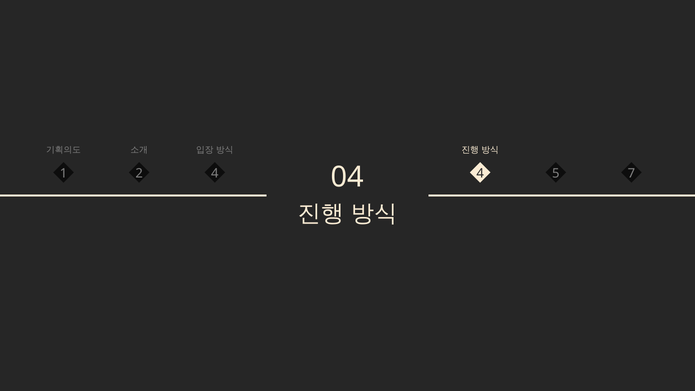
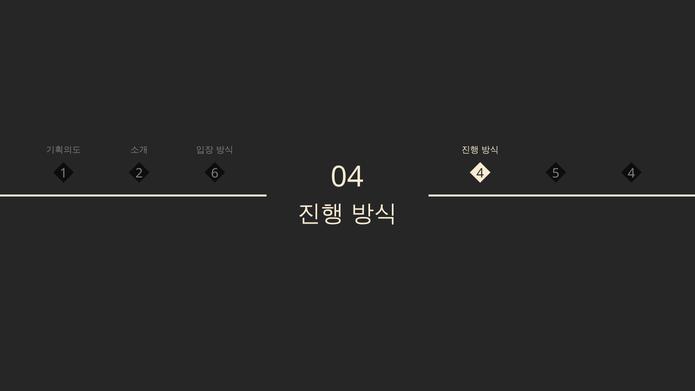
1 4: 4 -> 6
5 7: 7 -> 4
